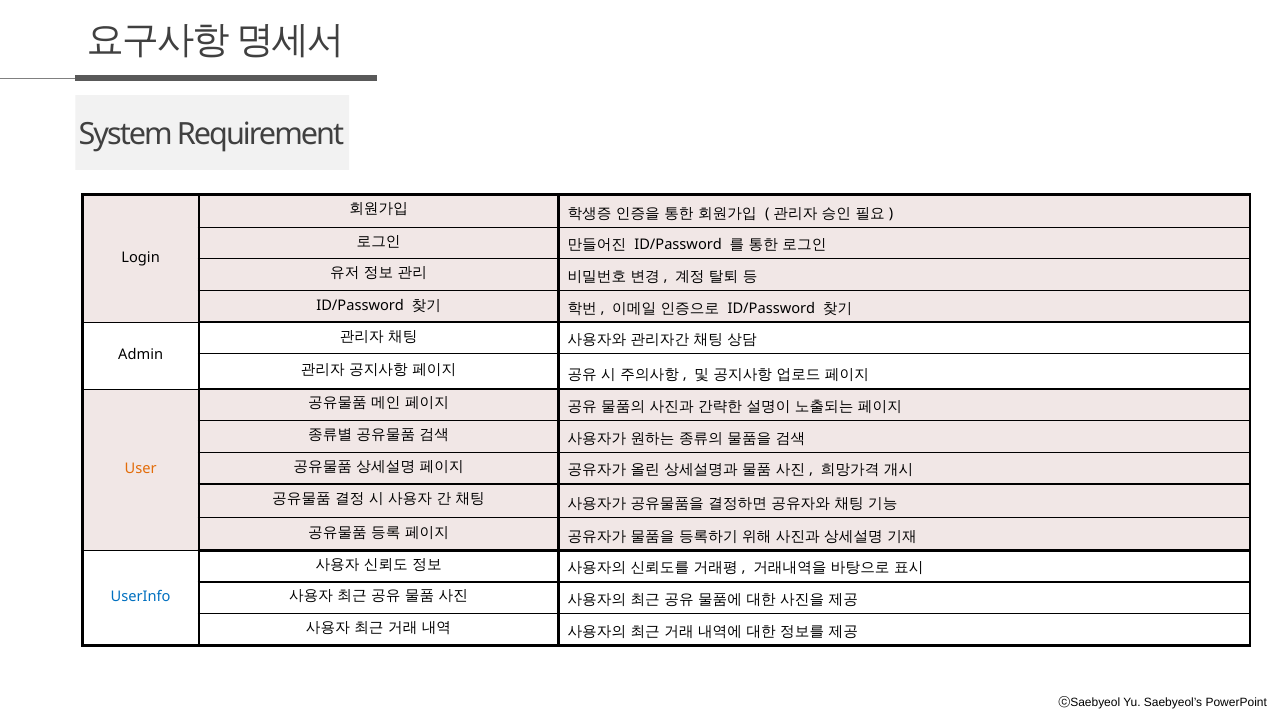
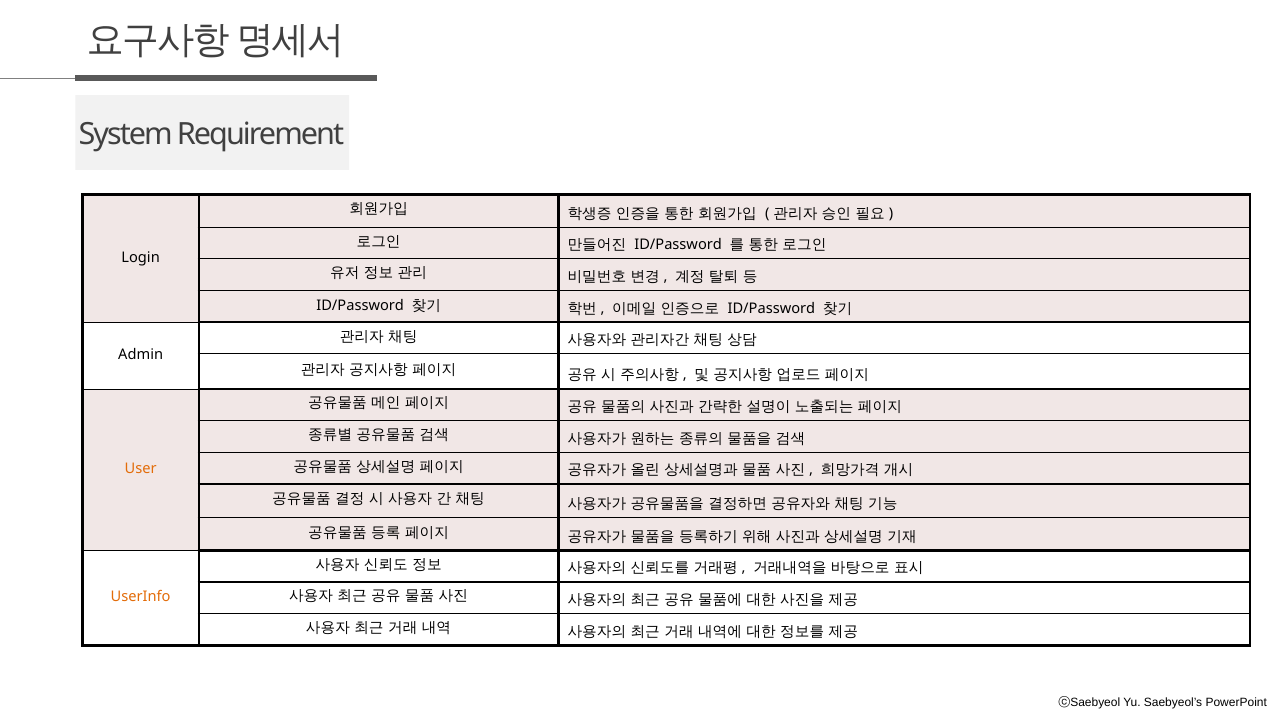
UserInfo colour: blue -> orange
